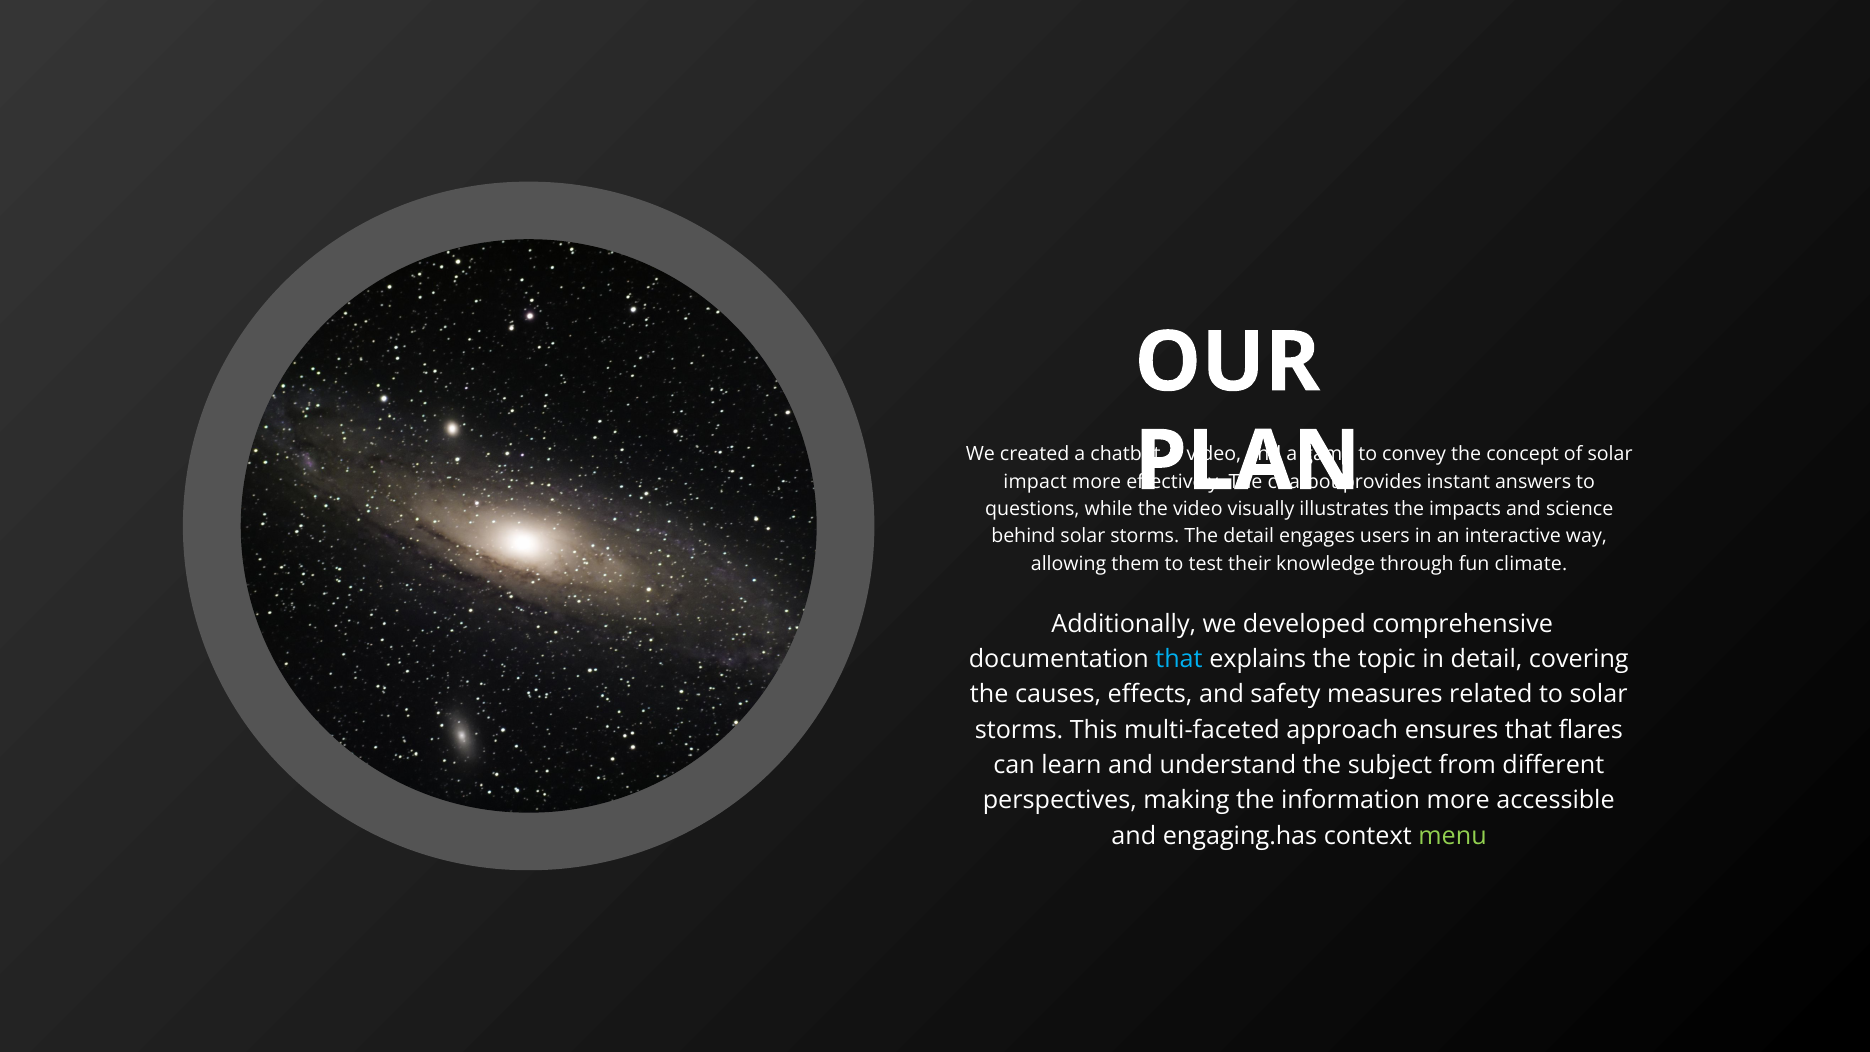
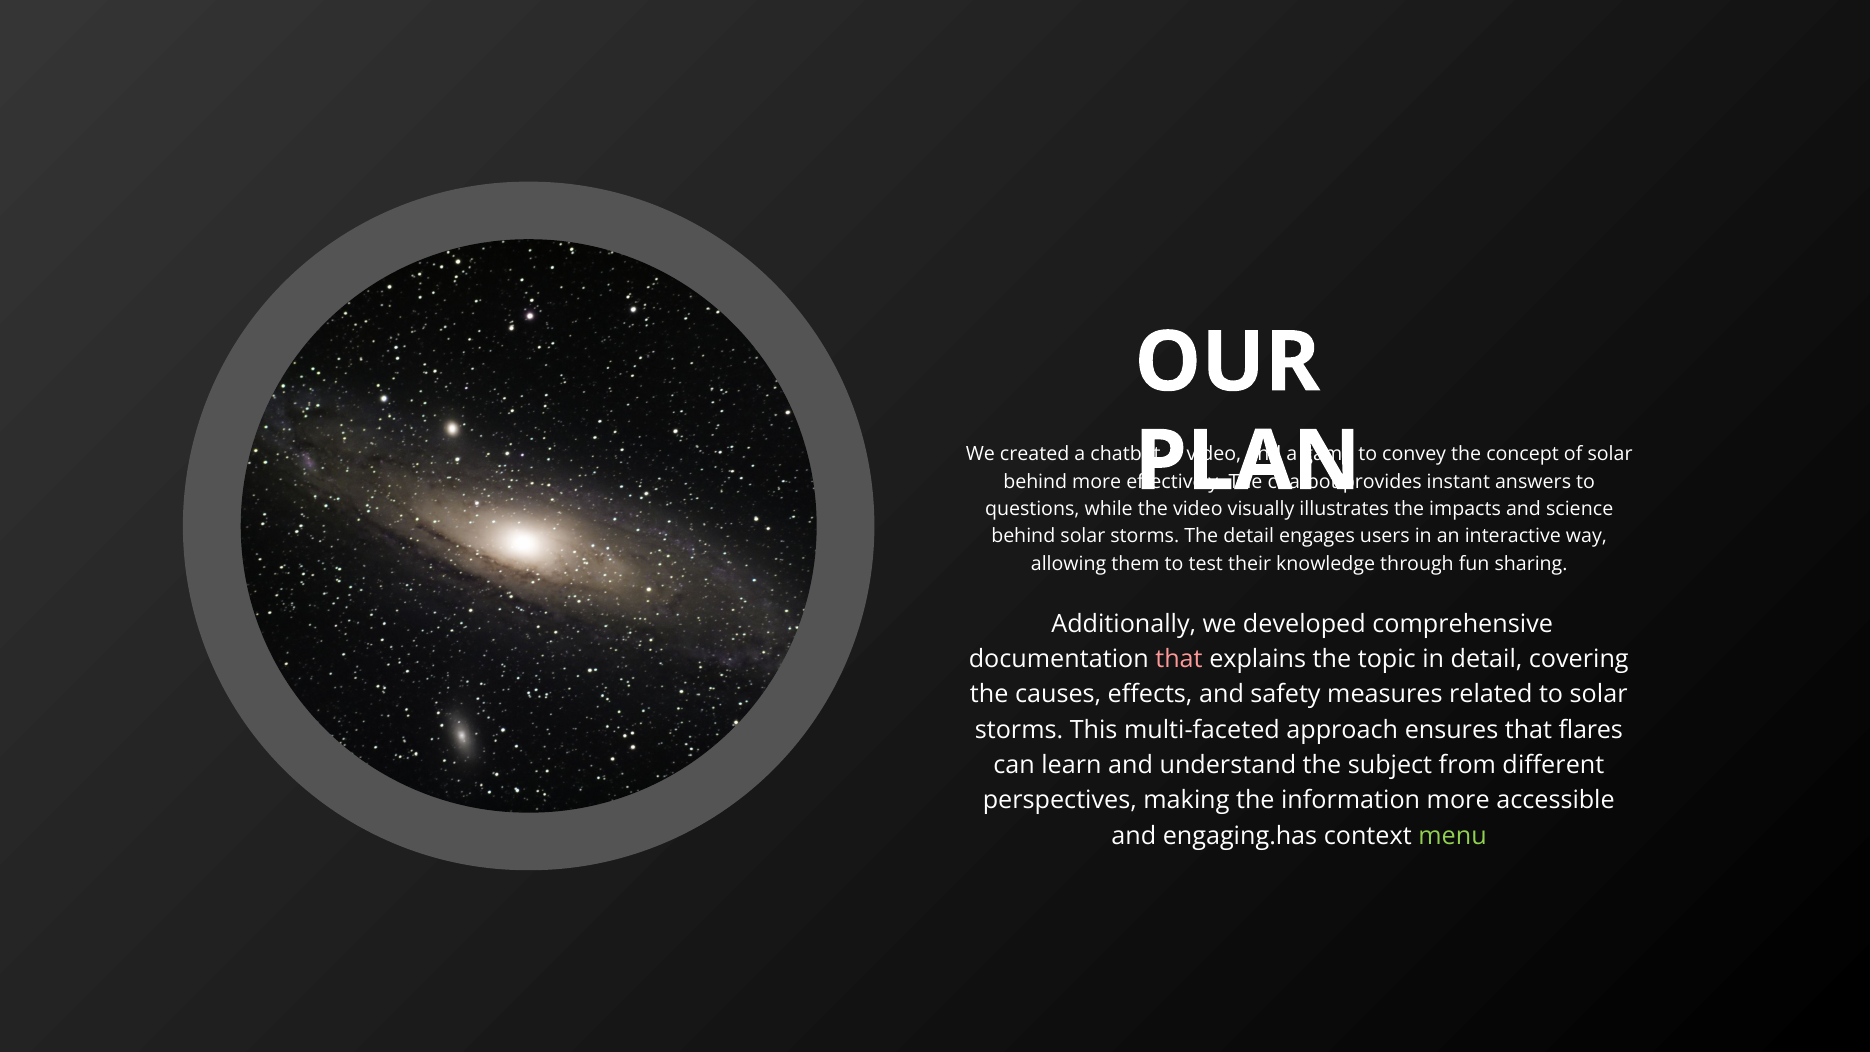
impact at (1035, 481): impact -> behind
climate: climate -> sharing
that at (1179, 659) colour: light blue -> pink
